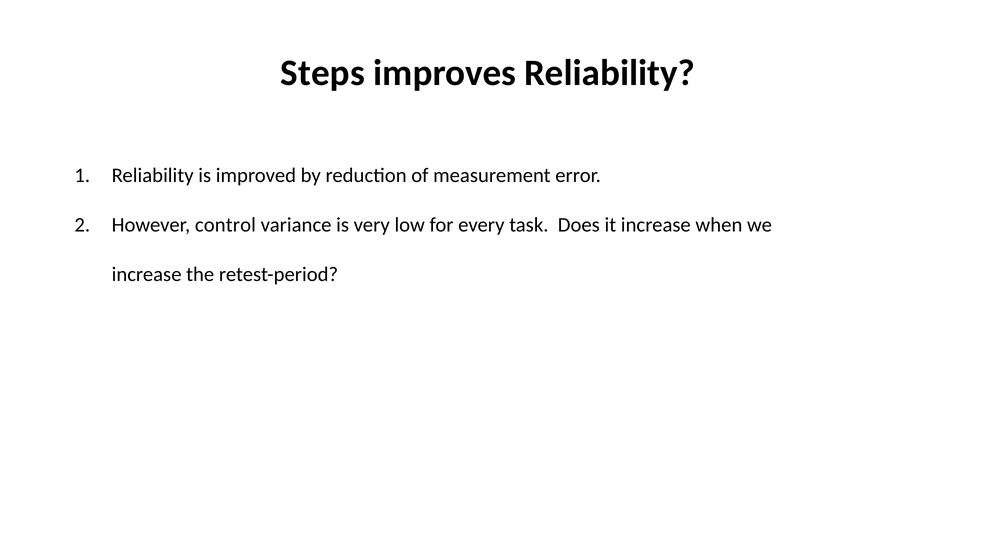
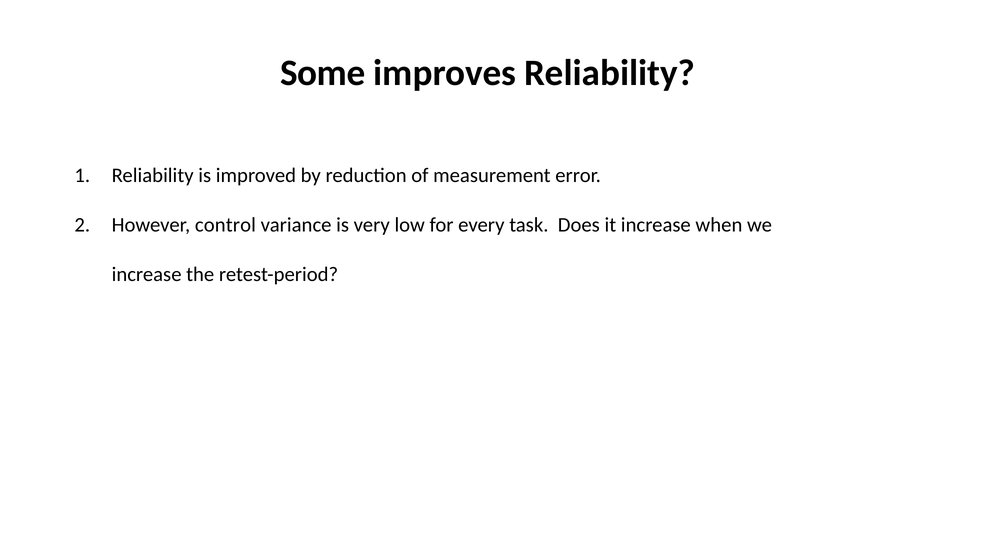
Steps: Steps -> Some
